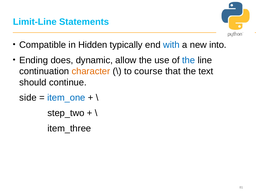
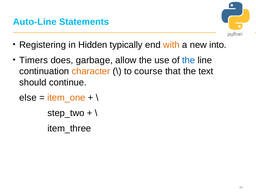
Limit-Line: Limit-Line -> Auto-Line
Compatible: Compatible -> Registering
with colour: blue -> orange
Ending: Ending -> Timers
dynamic: dynamic -> garbage
side: side -> else
item_one colour: blue -> orange
